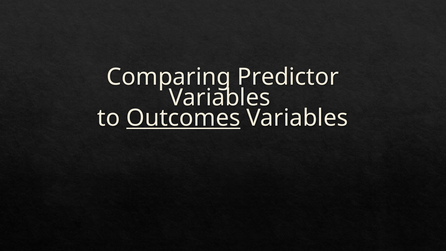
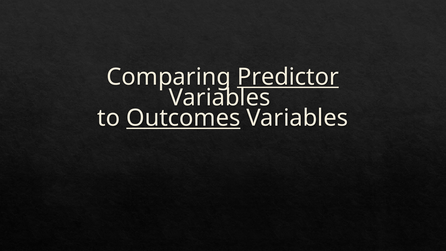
Predictor underline: none -> present
